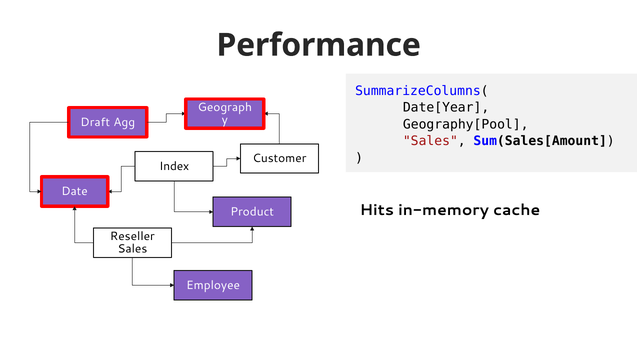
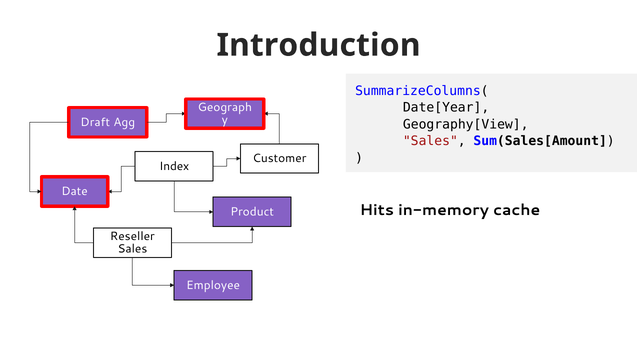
Performance: Performance -> Introduction
Geography[Pool: Geography[Pool -> Geography[View
